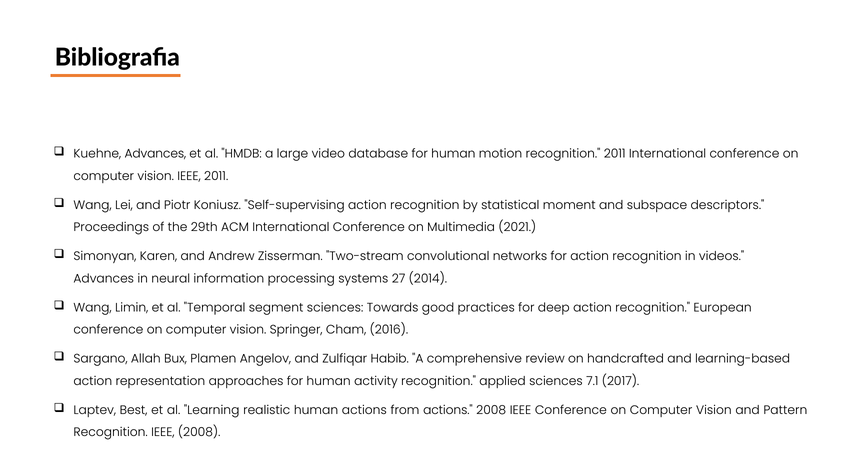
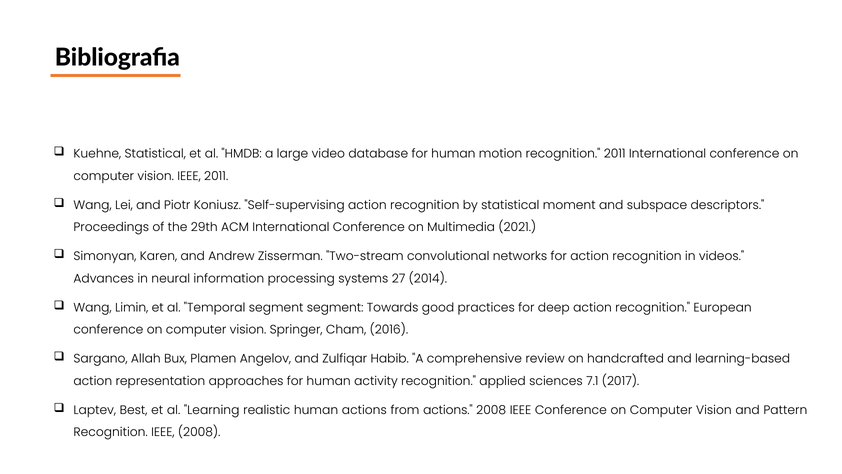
Kuehne Advances: Advances -> Statistical
segment sciences: sciences -> segment
